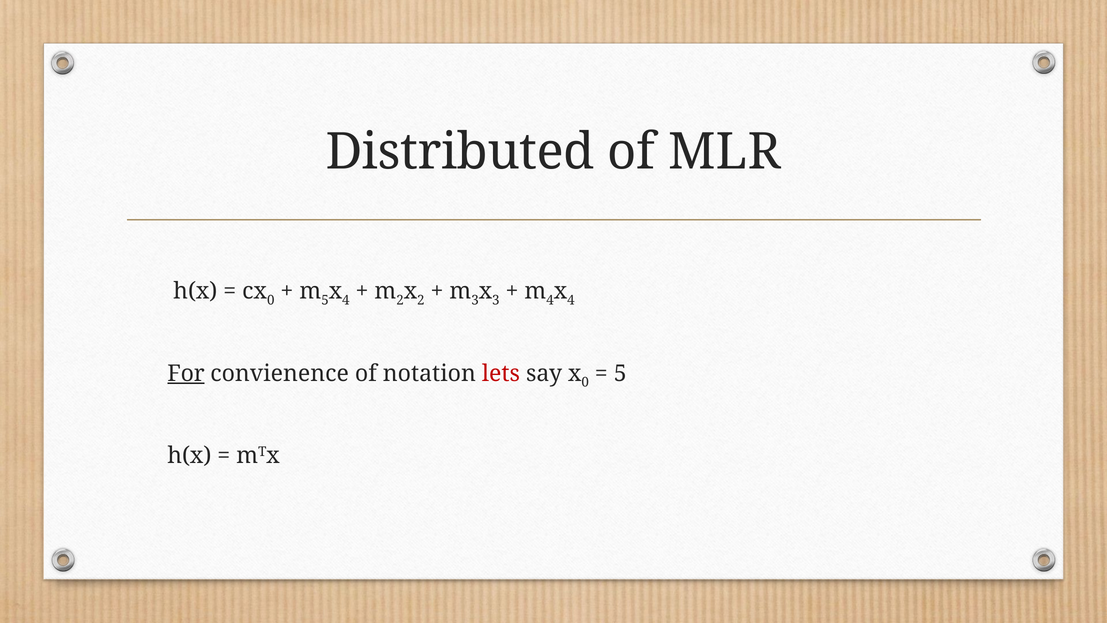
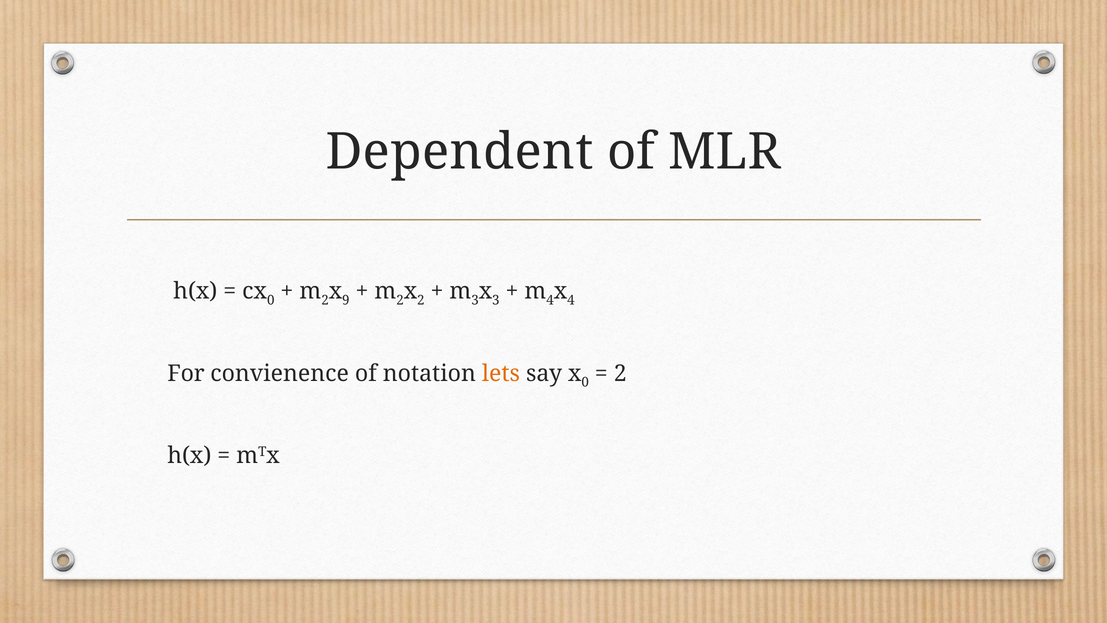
Distributed: Distributed -> Dependent
5 at (325, 300): 5 -> 2
4 at (346, 300): 4 -> 9
For underline: present -> none
lets colour: red -> orange
5 at (620, 373): 5 -> 2
